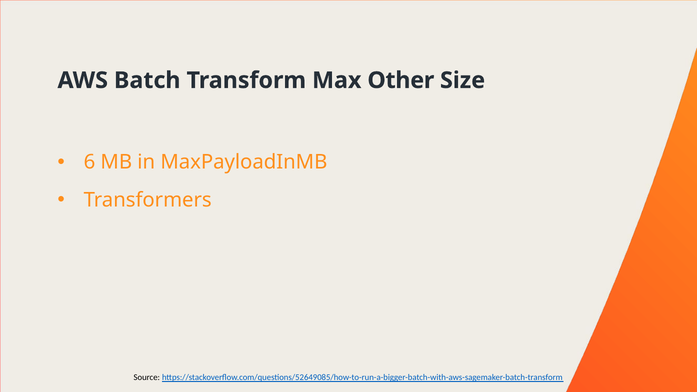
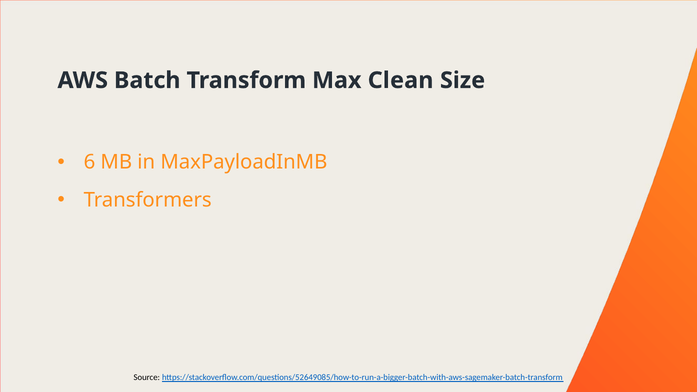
Other: Other -> Clean
